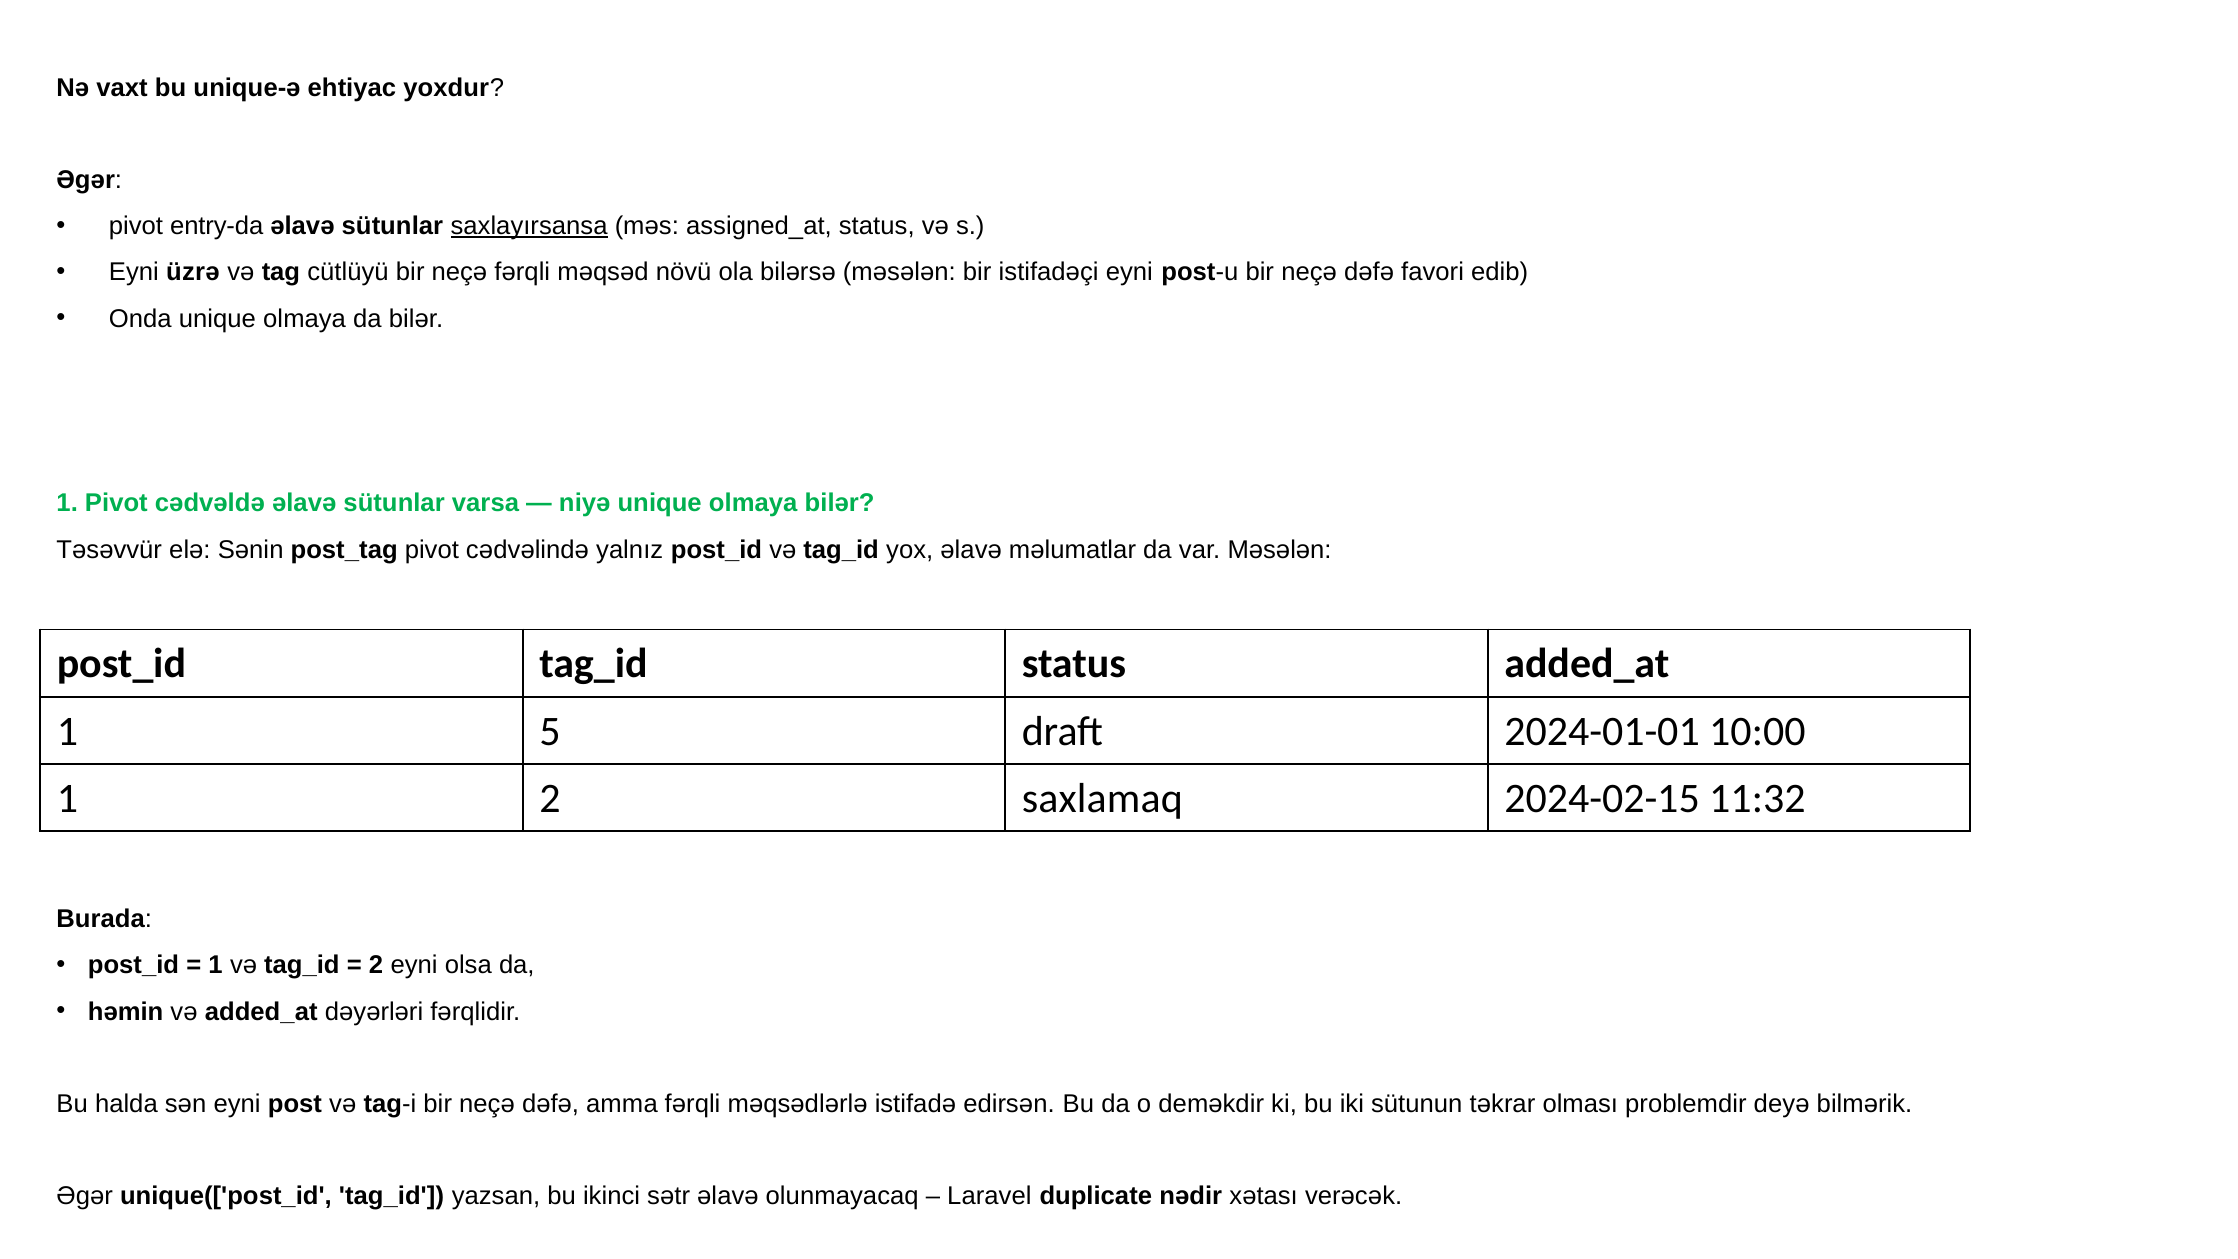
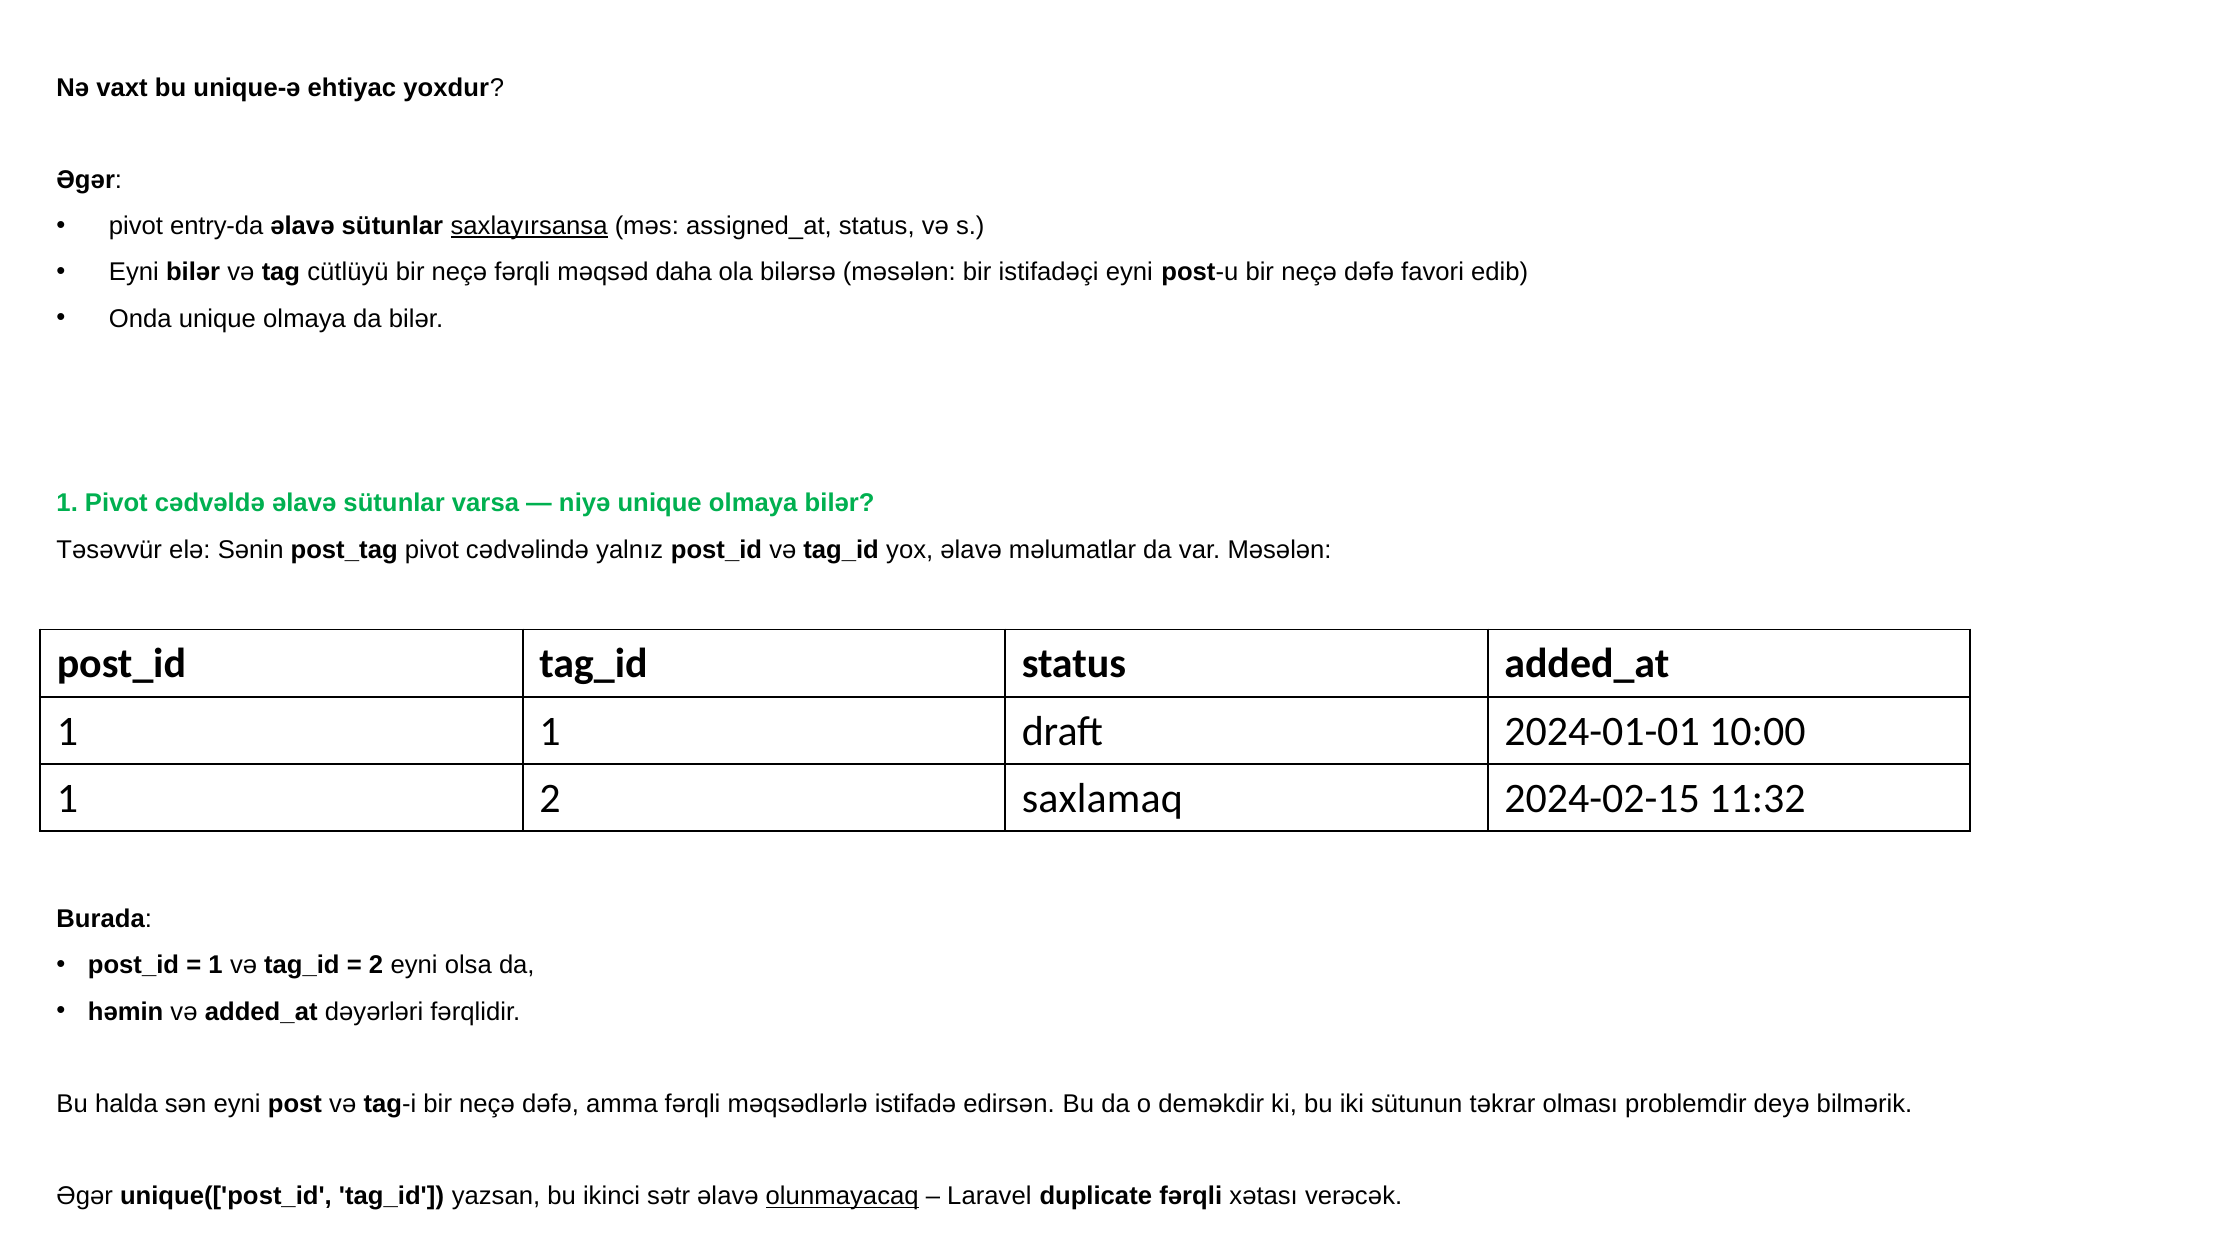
Eyni üzrə: üzrə -> bilər
növü: növü -> daha
1 5: 5 -> 1
olunmayacaq underline: none -> present
duplicate nədir: nədir -> fərqli
